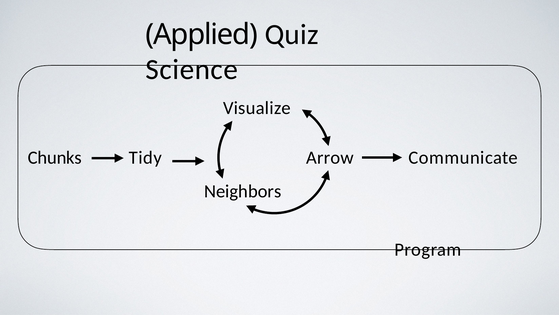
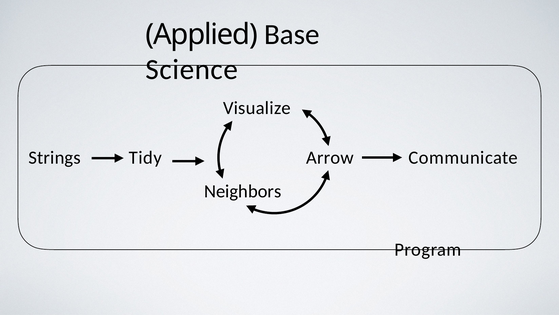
Quiz: Quiz -> Base
Chunks: Chunks -> Strings
